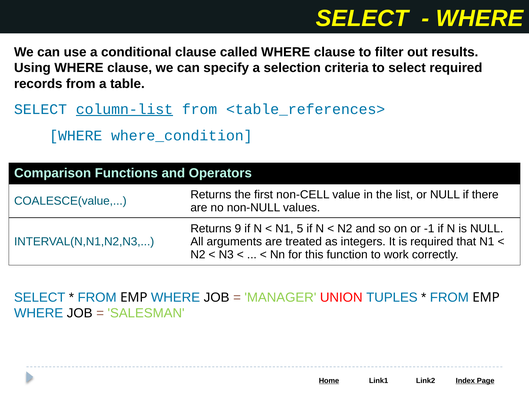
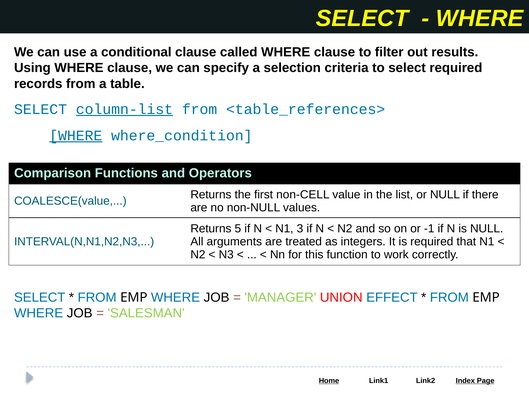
WHERE at (76, 136) underline: none -> present
9: 9 -> 5
5: 5 -> 3
TUPLES: TUPLES -> EFFECT
